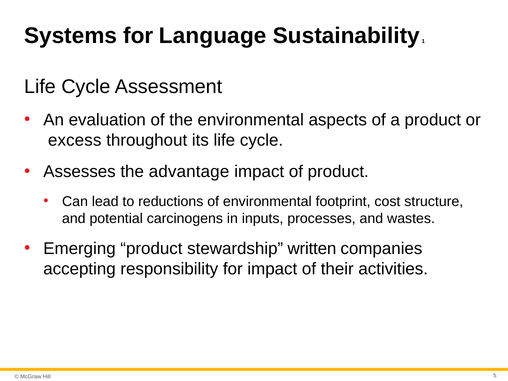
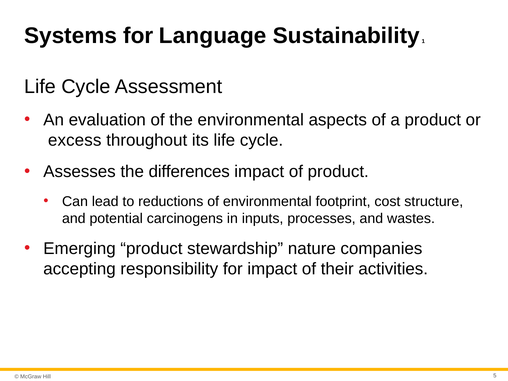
advantage: advantage -> differences
written: written -> nature
